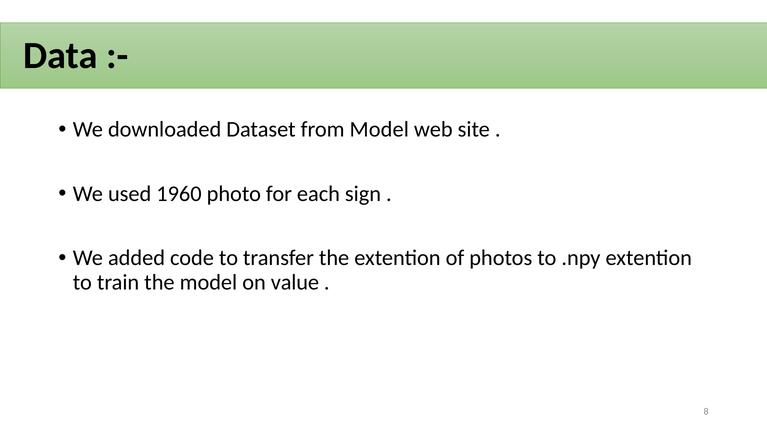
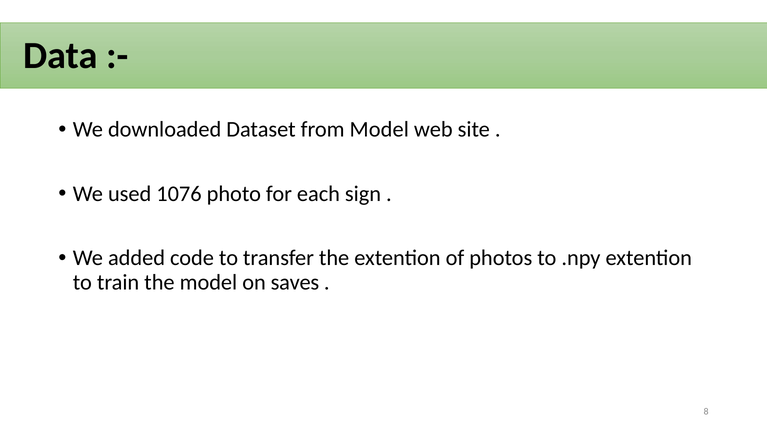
1960: 1960 -> 1076
value: value -> saves
